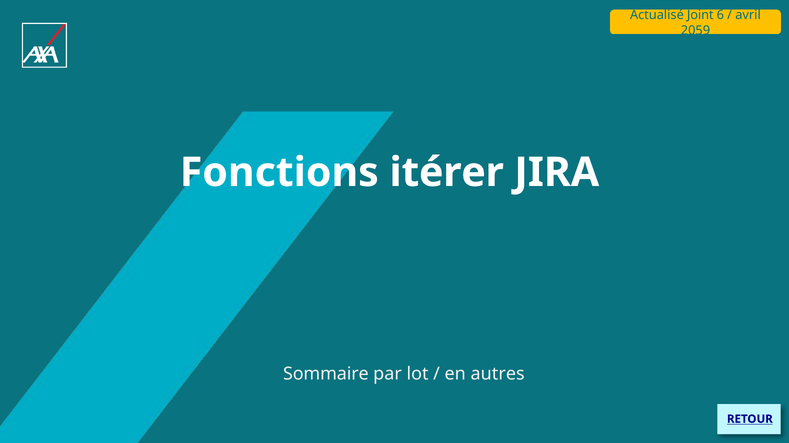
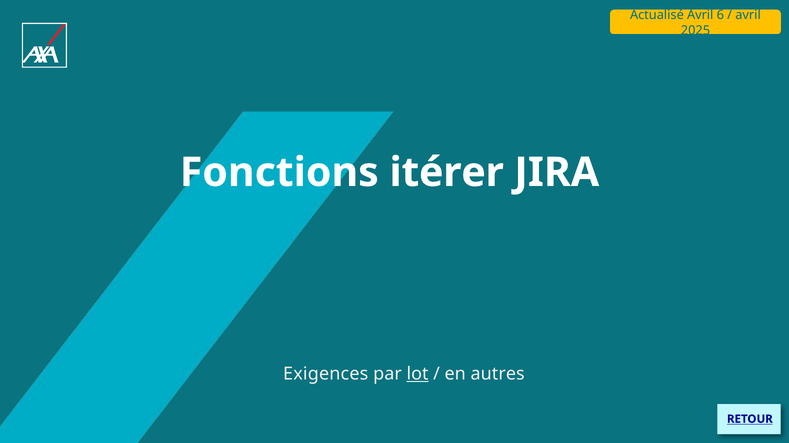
Actualisé Joint: Joint -> Avril
2059: 2059 -> 2025
Sommaire: Sommaire -> Exigences
lot underline: none -> present
